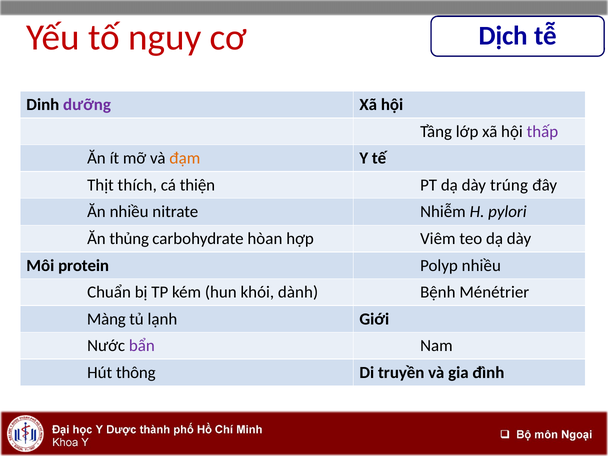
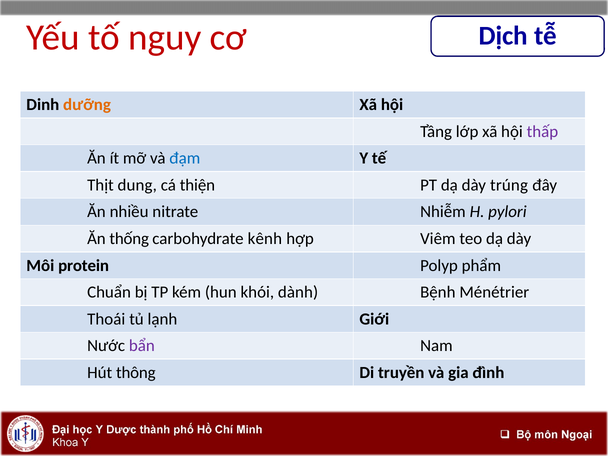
dưỡng colour: purple -> orange
đạm colour: orange -> blue
thích: thích -> dung
thủng: thủng -> thống
hòan: hòan -> kênh
Polyp nhiều: nhiều -> phẩm
Màng: Màng -> Thoái
